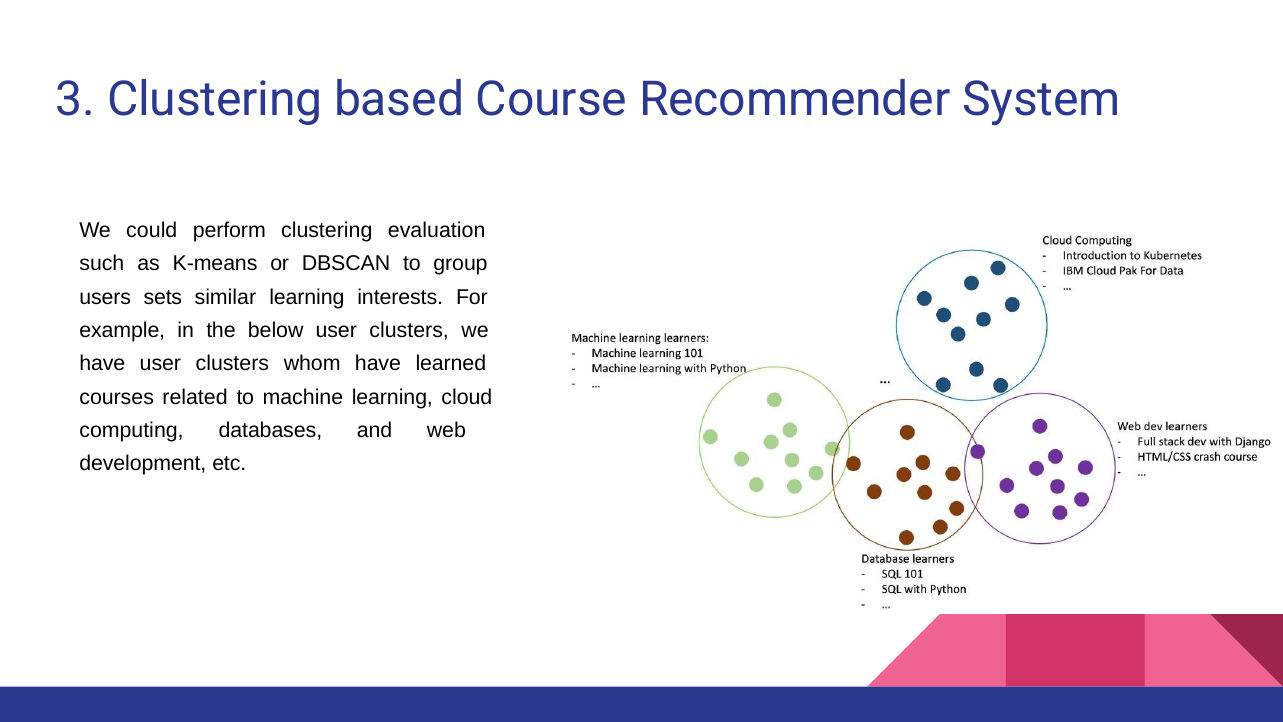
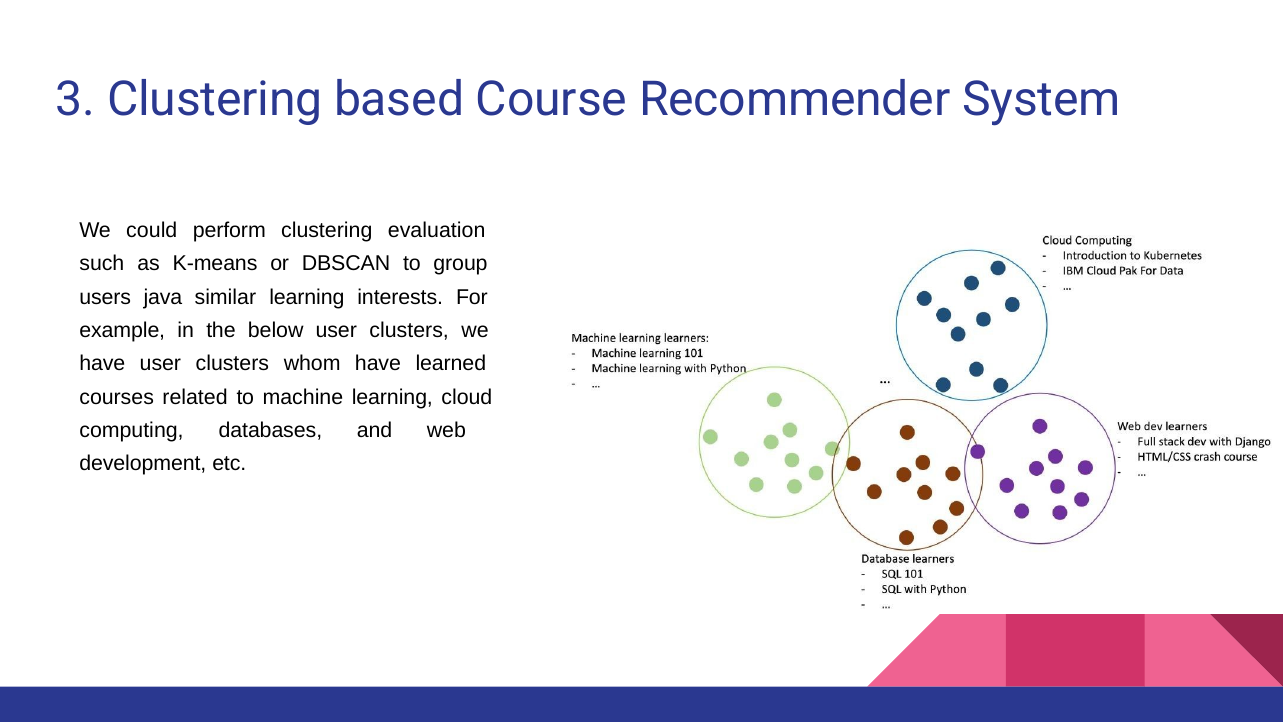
sets: sets -> java
